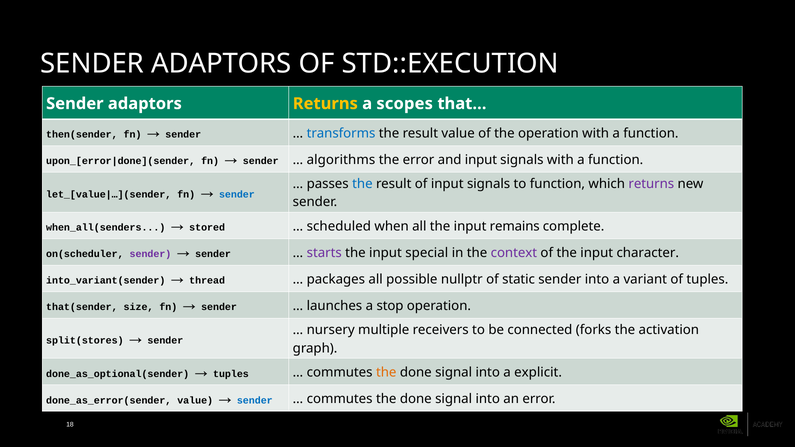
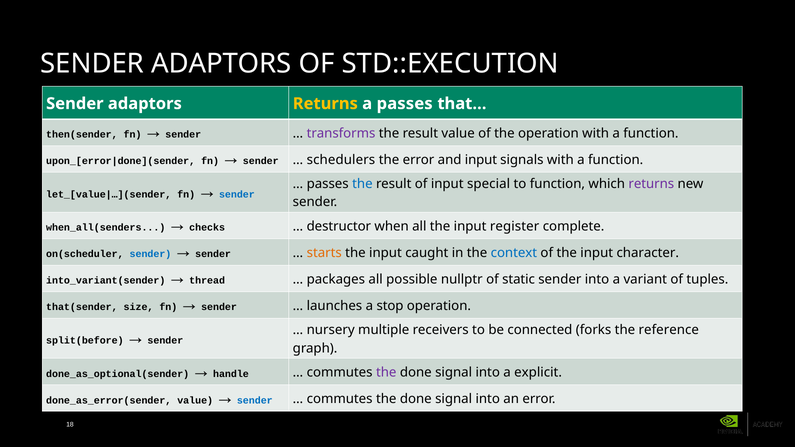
a scopes: scopes -> passes
transforms colour: blue -> purple
algorithms: algorithms -> schedulers
of input signals: signals -> special
stored: stored -> checks
scheduled: scheduled -> destructor
remains: remains -> register
sender at (150, 254) colour: purple -> blue
starts colour: purple -> orange
special: special -> caught
context colour: purple -> blue
activation: activation -> reference
split(stores: split(stores -> split(before
tuples at (231, 374): tuples -> handle
the at (386, 373) colour: orange -> purple
